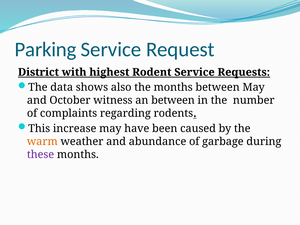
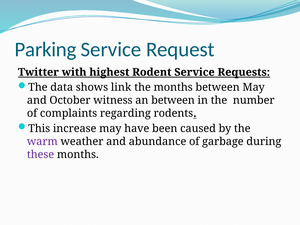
District: District -> Twitter
also: also -> link
warm colour: orange -> purple
